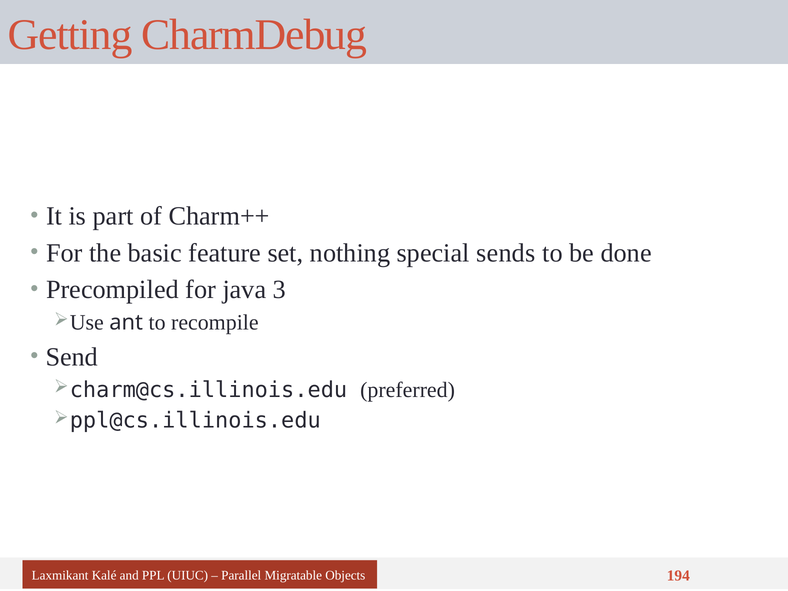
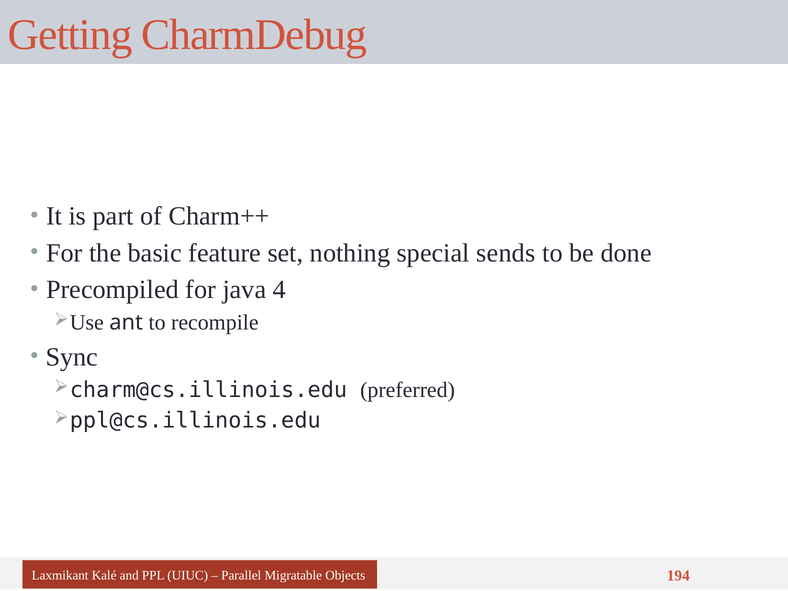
3: 3 -> 4
Send: Send -> Sync
